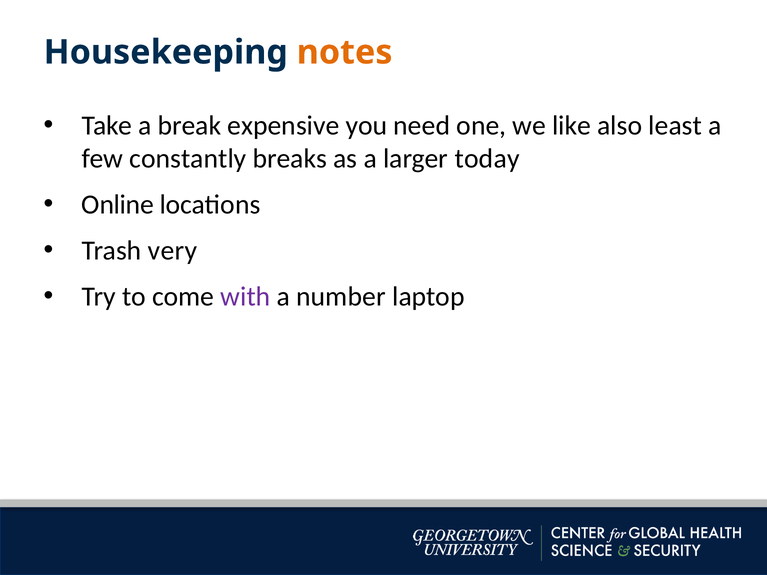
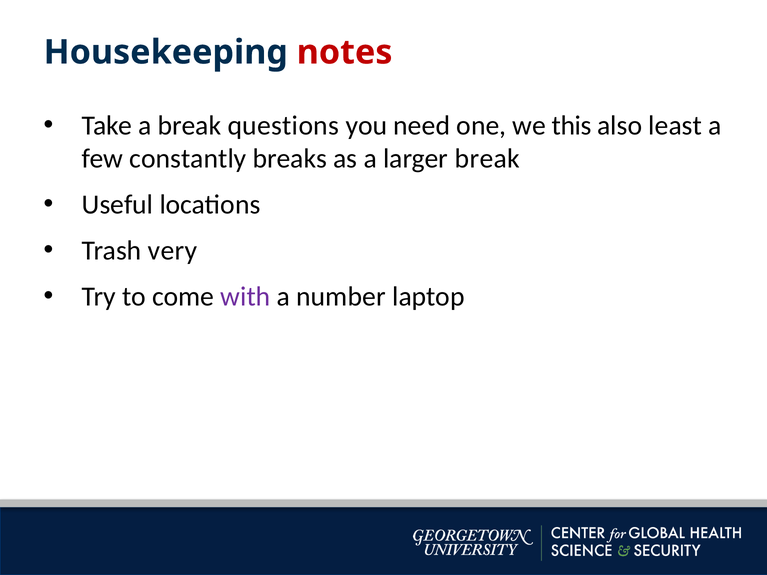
notes colour: orange -> red
expensive: expensive -> questions
like: like -> this
larger today: today -> break
Online: Online -> Useful
